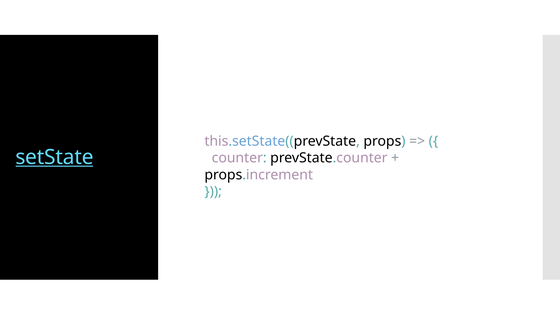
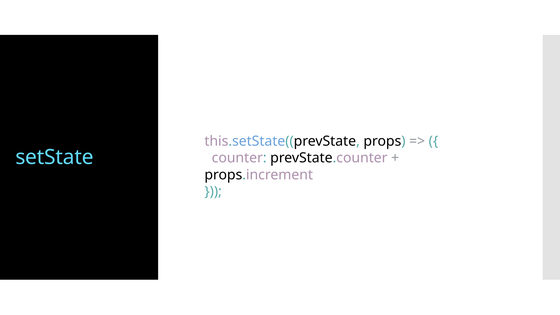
setState underline: present -> none
